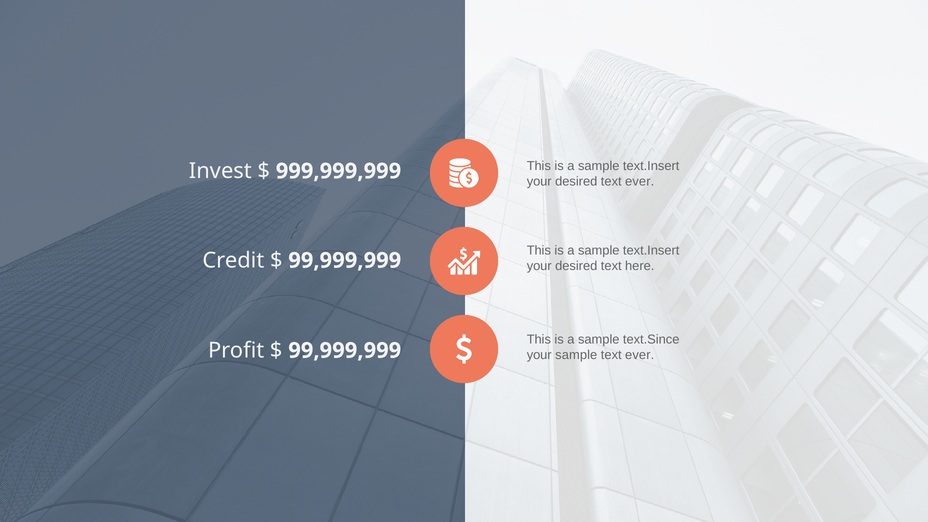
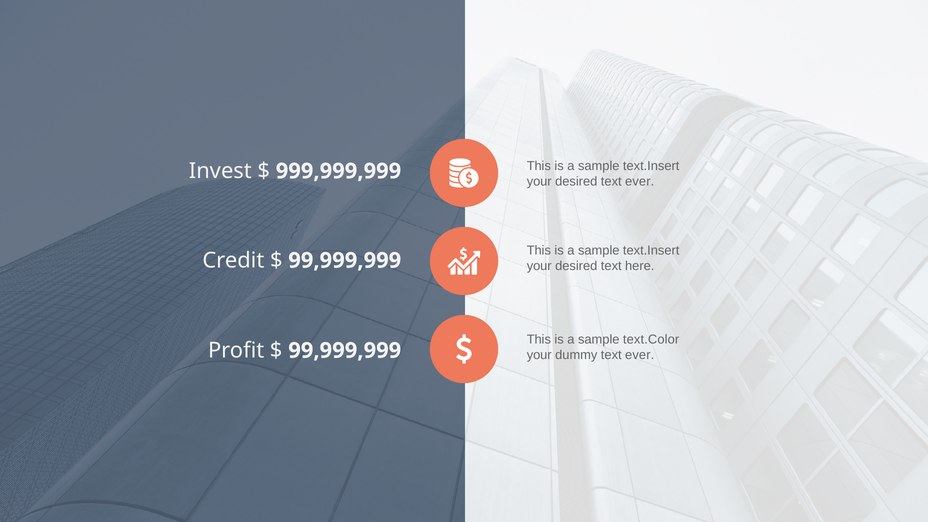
text.Since: text.Since -> text.Color
your sample: sample -> dummy
